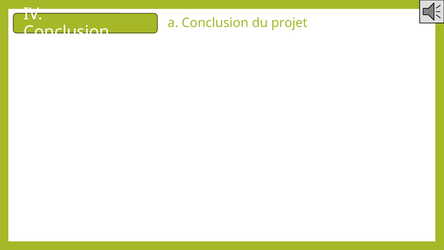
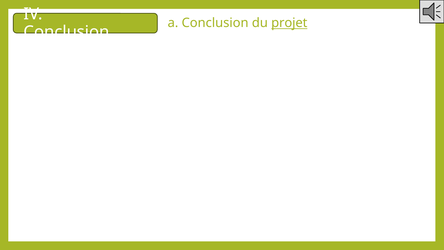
projet underline: none -> present
